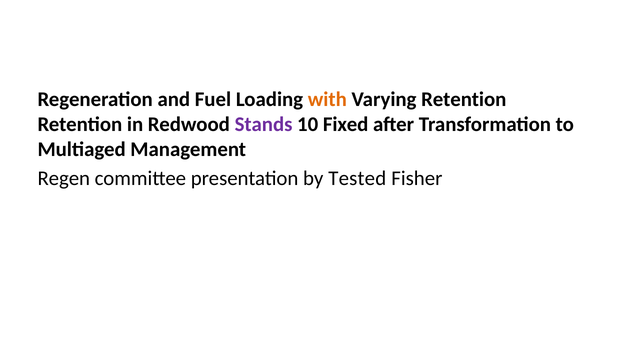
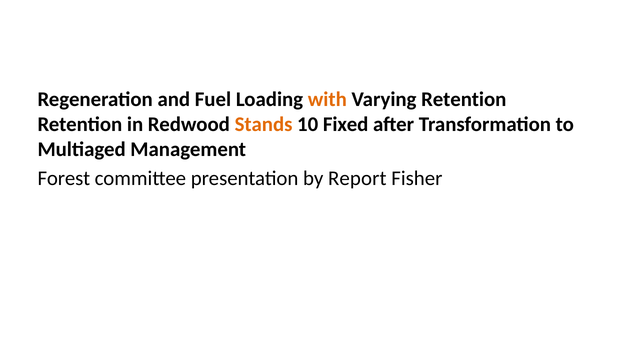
Stands colour: purple -> orange
Regen: Regen -> Forest
Tested: Tested -> Report
